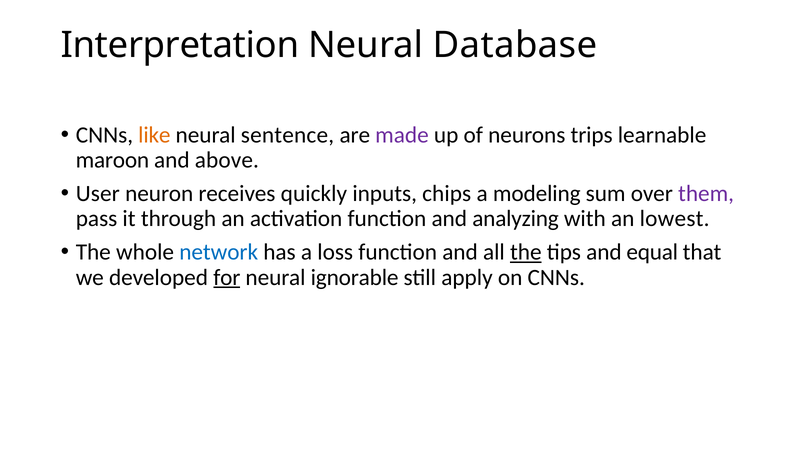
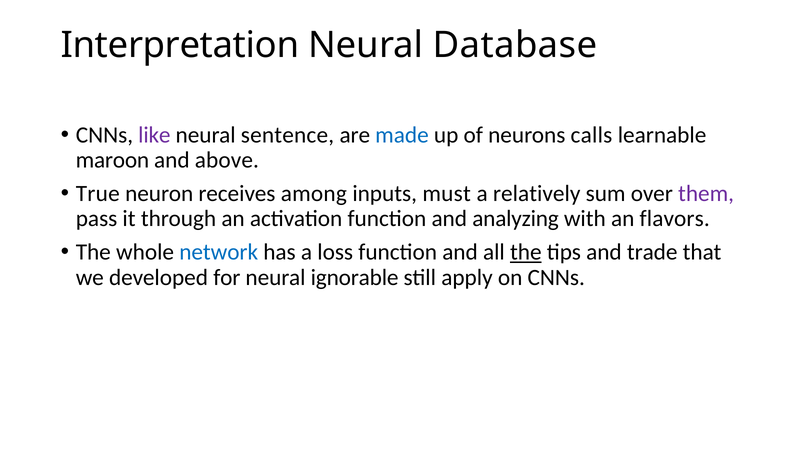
like colour: orange -> purple
made colour: purple -> blue
trips: trips -> calls
User: User -> True
quickly: quickly -> among
chips: chips -> must
modeling: modeling -> relatively
lowest: lowest -> flavors
equal: equal -> trade
for underline: present -> none
